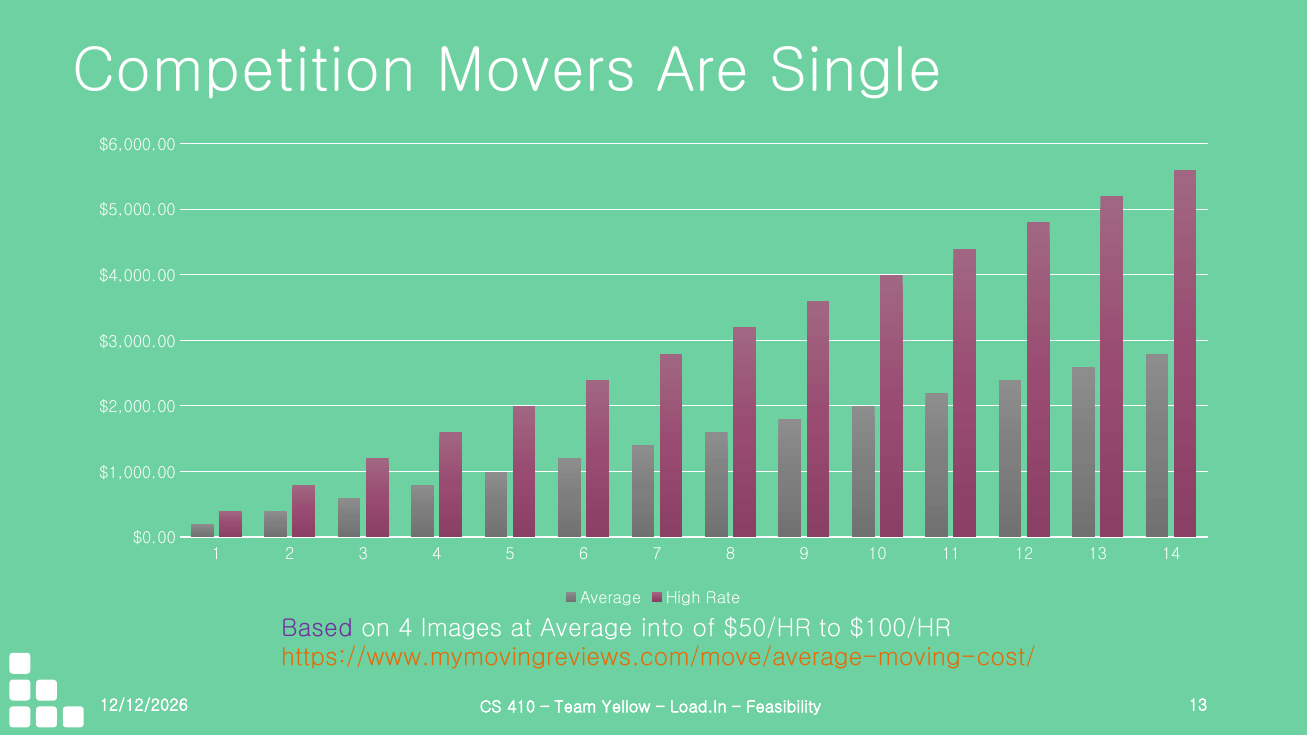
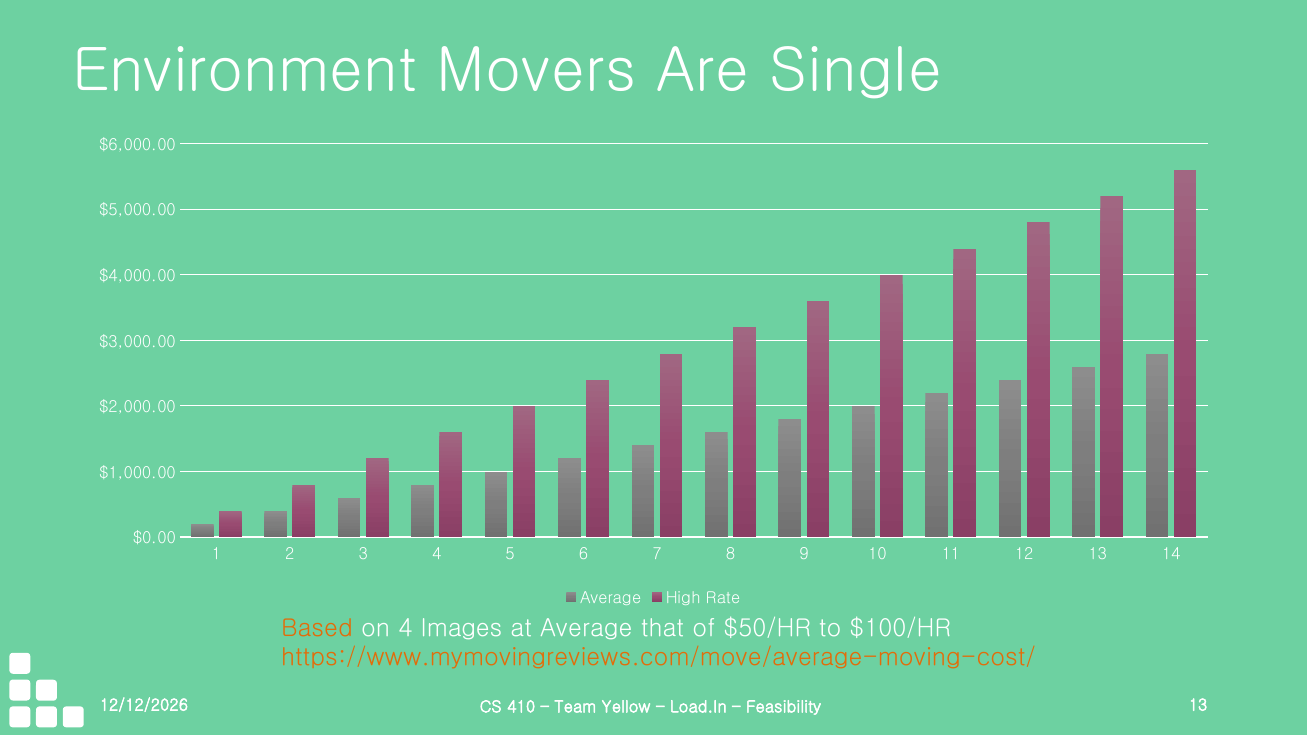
Competition: Competition -> Environment
Based colour: purple -> orange
into: into -> that
